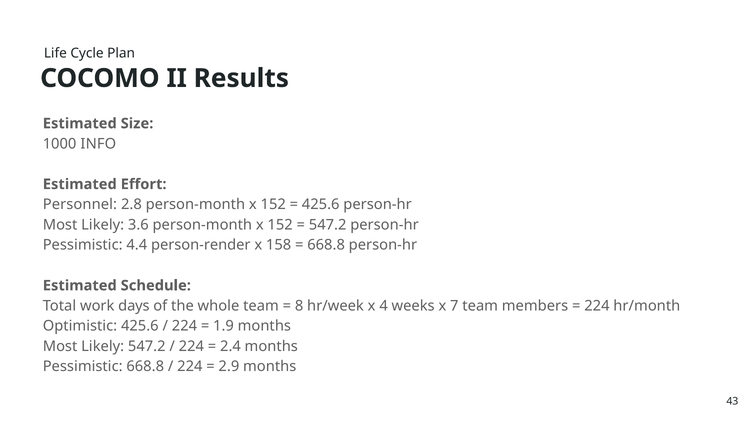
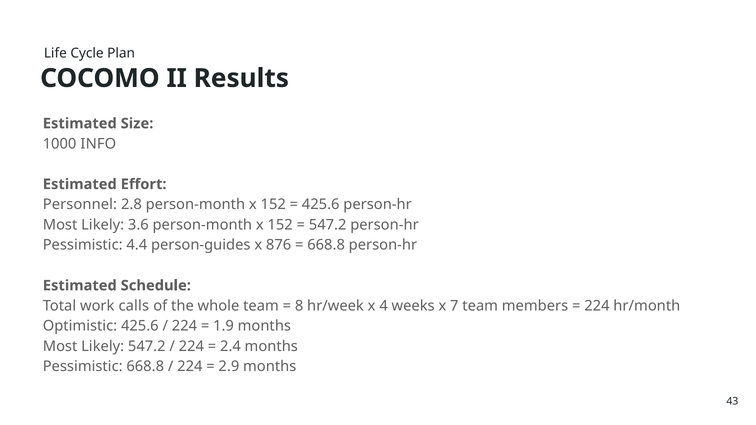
person-render: person-render -> person-guides
158: 158 -> 876
days: days -> calls
